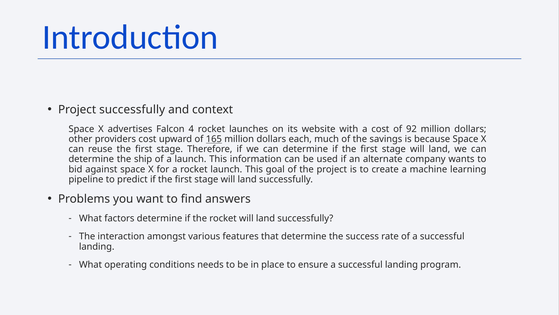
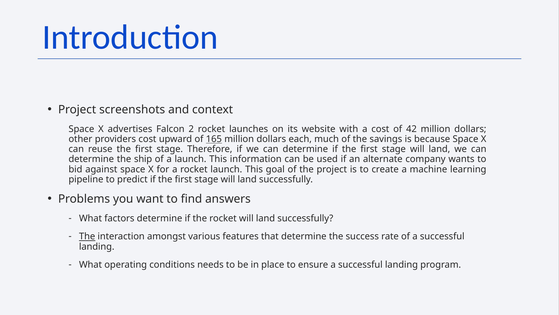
Project successfully: successfully -> screenshots
4: 4 -> 2
92: 92 -> 42
The at (87, 236) underline: none -> present
